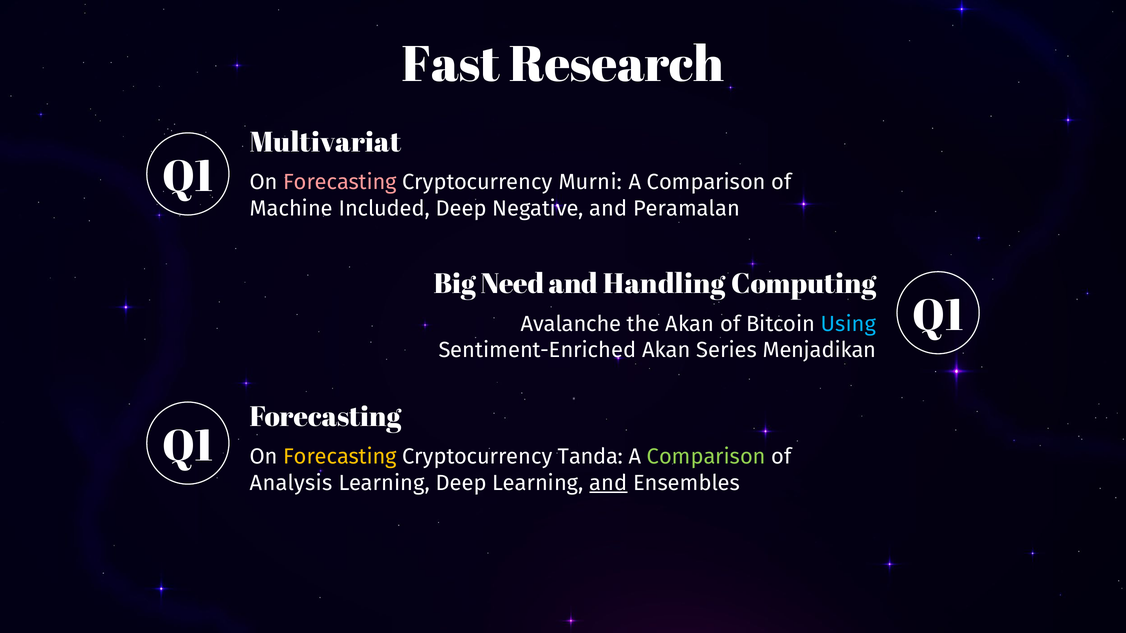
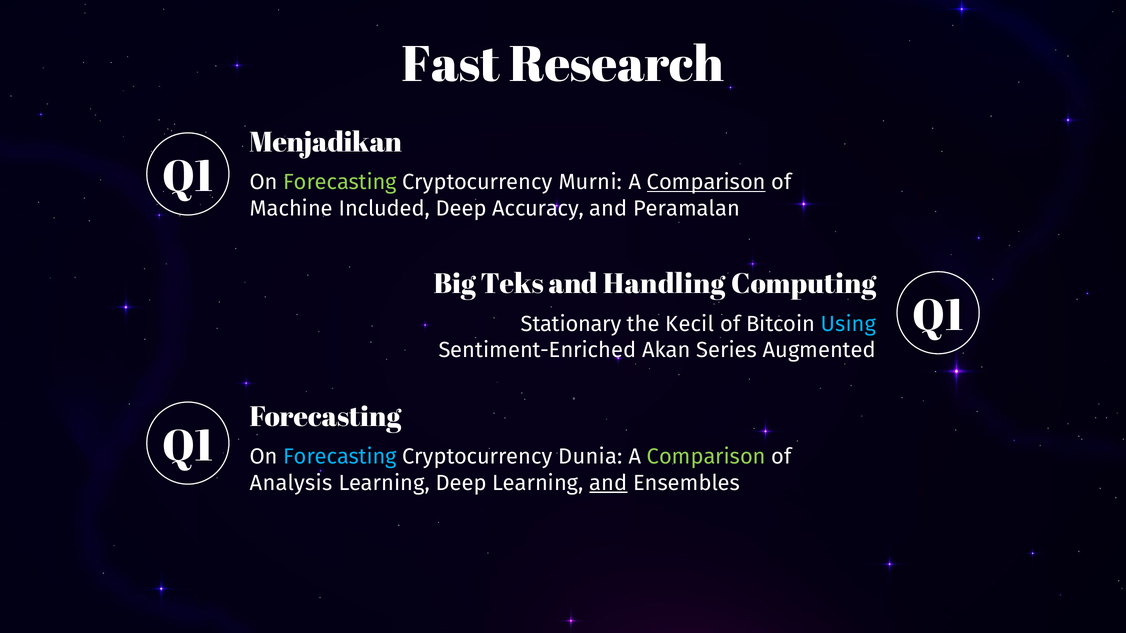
Multivariat: Multivariat -> Menjadikan
Forecasting at (340, 182) colour: pink -> light green
Comparison at (706, 182) underline: none -> present
Negative: Negative -> Accuracy
Need: Need -> Teks
Avalanche: Avalanche -> Stationary
the Akan: Akan -> Kecil
Menjadikan: Menjadikan -> Augmented
Forecasting at (340, 457) colour: yellow -> light blue
Tanda: Tanda -> Dunia
